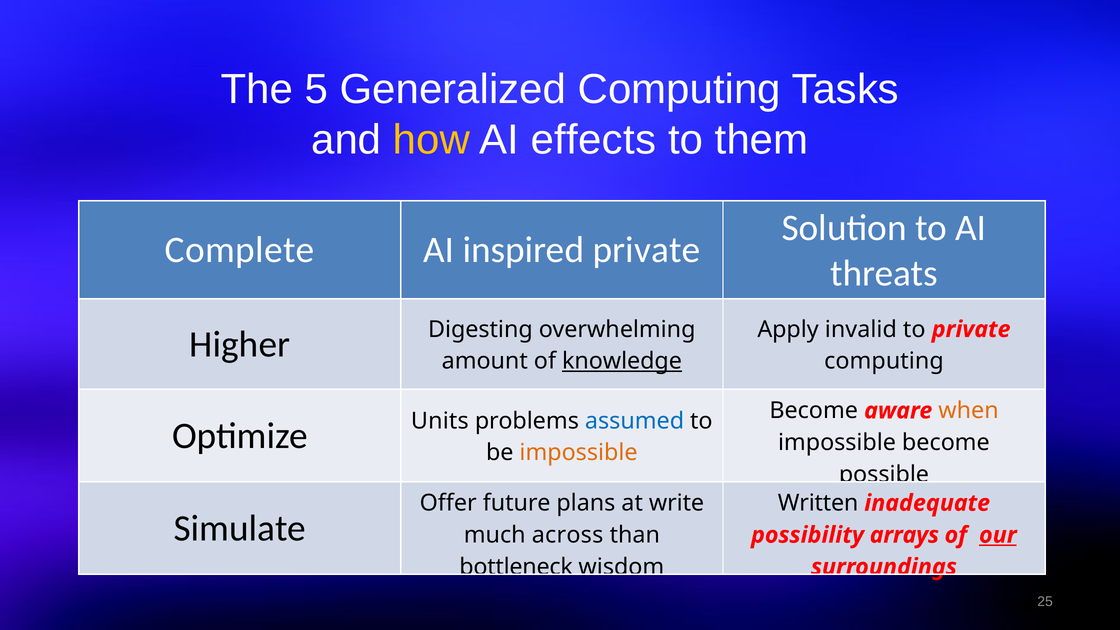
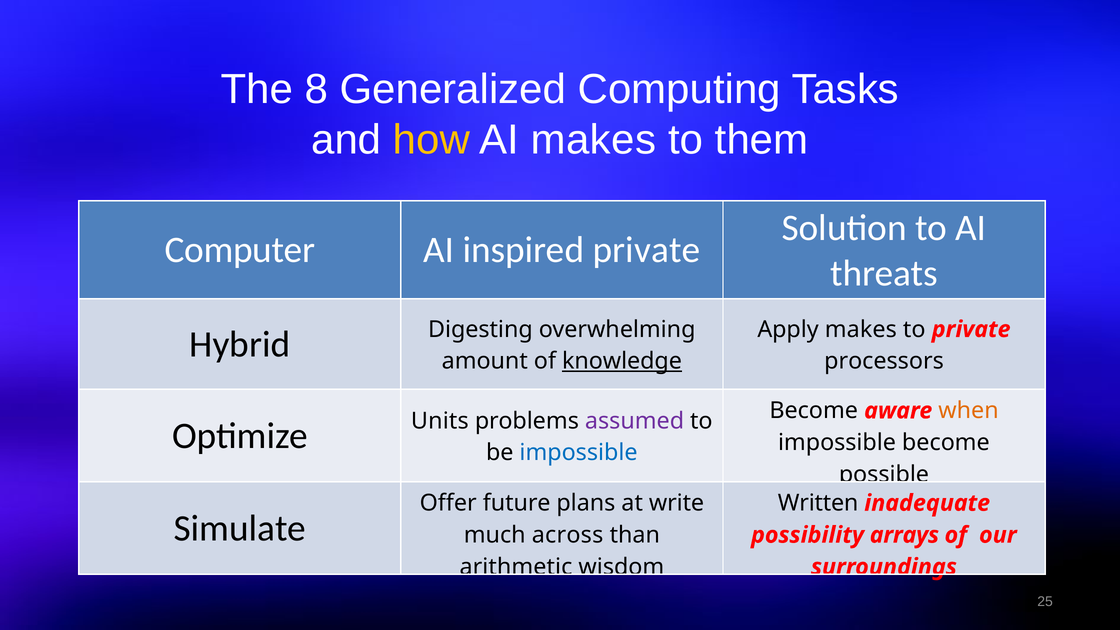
5: 5 -> 8
AI effects: effects -> makes
Complete: Complete -> Computer
Apply invalid: invalid -> makes
Higher: Higher -> Hybrid
computing at (884, 361): computing -> processors
assumed colour: blue -> purple
impossible at (579, 453) colour: orange -> blue
our underline: present -> none
bottleneck: bottleneck -> arithmetic
